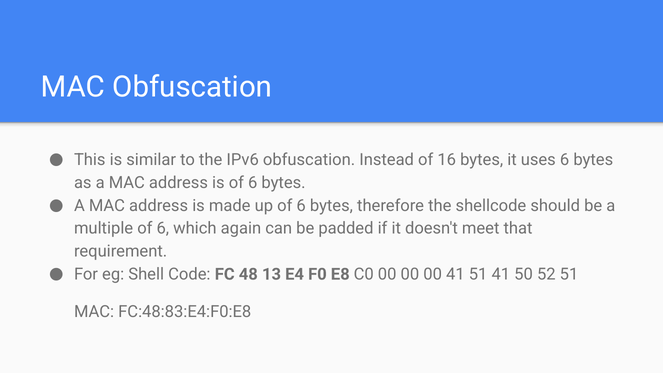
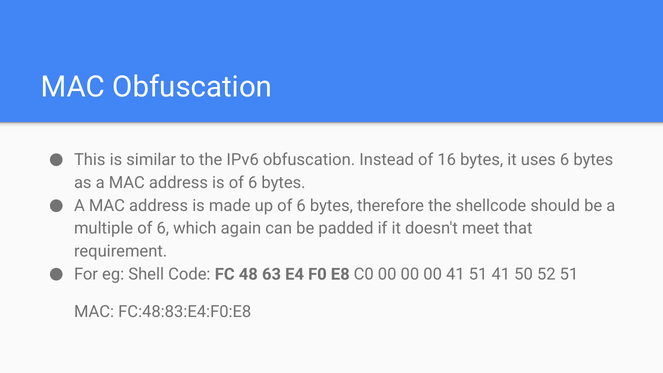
13: 13 -> 63
